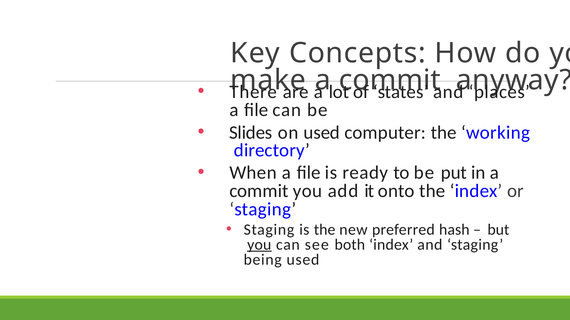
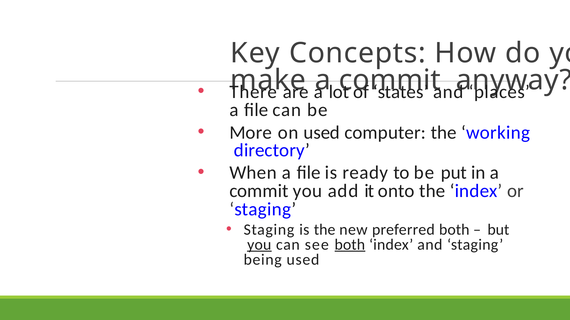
Slides: Slides -> More
preferred hash: hash -> both
both at (350, 245) underline: none -> present
